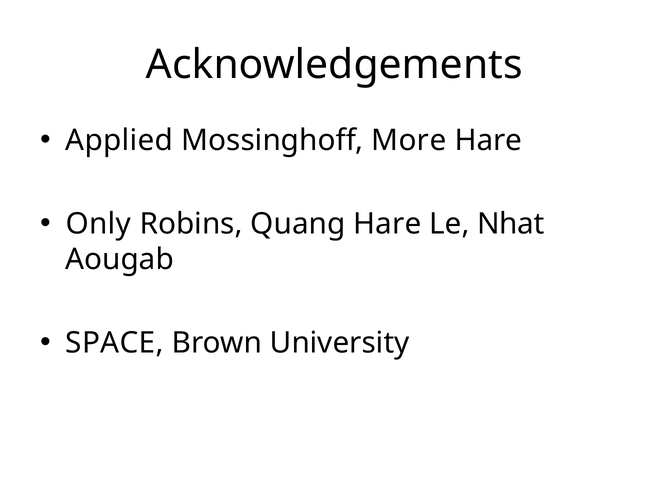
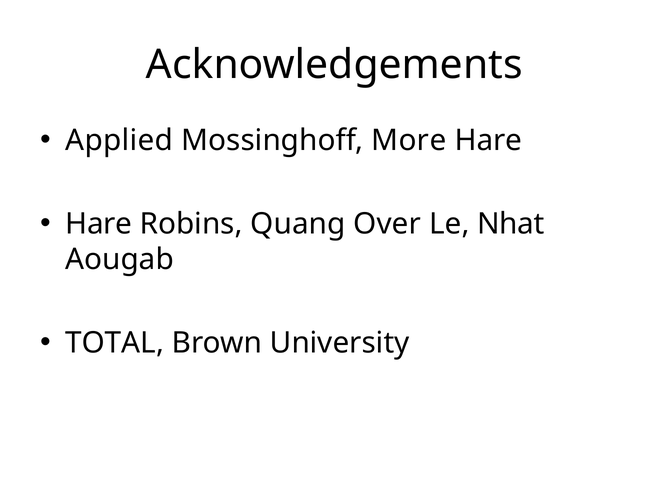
Only at (98, 224): Only -> Hare
Quang Hare: Hare -> Over
SPACE: SPACE -> TOTAL
